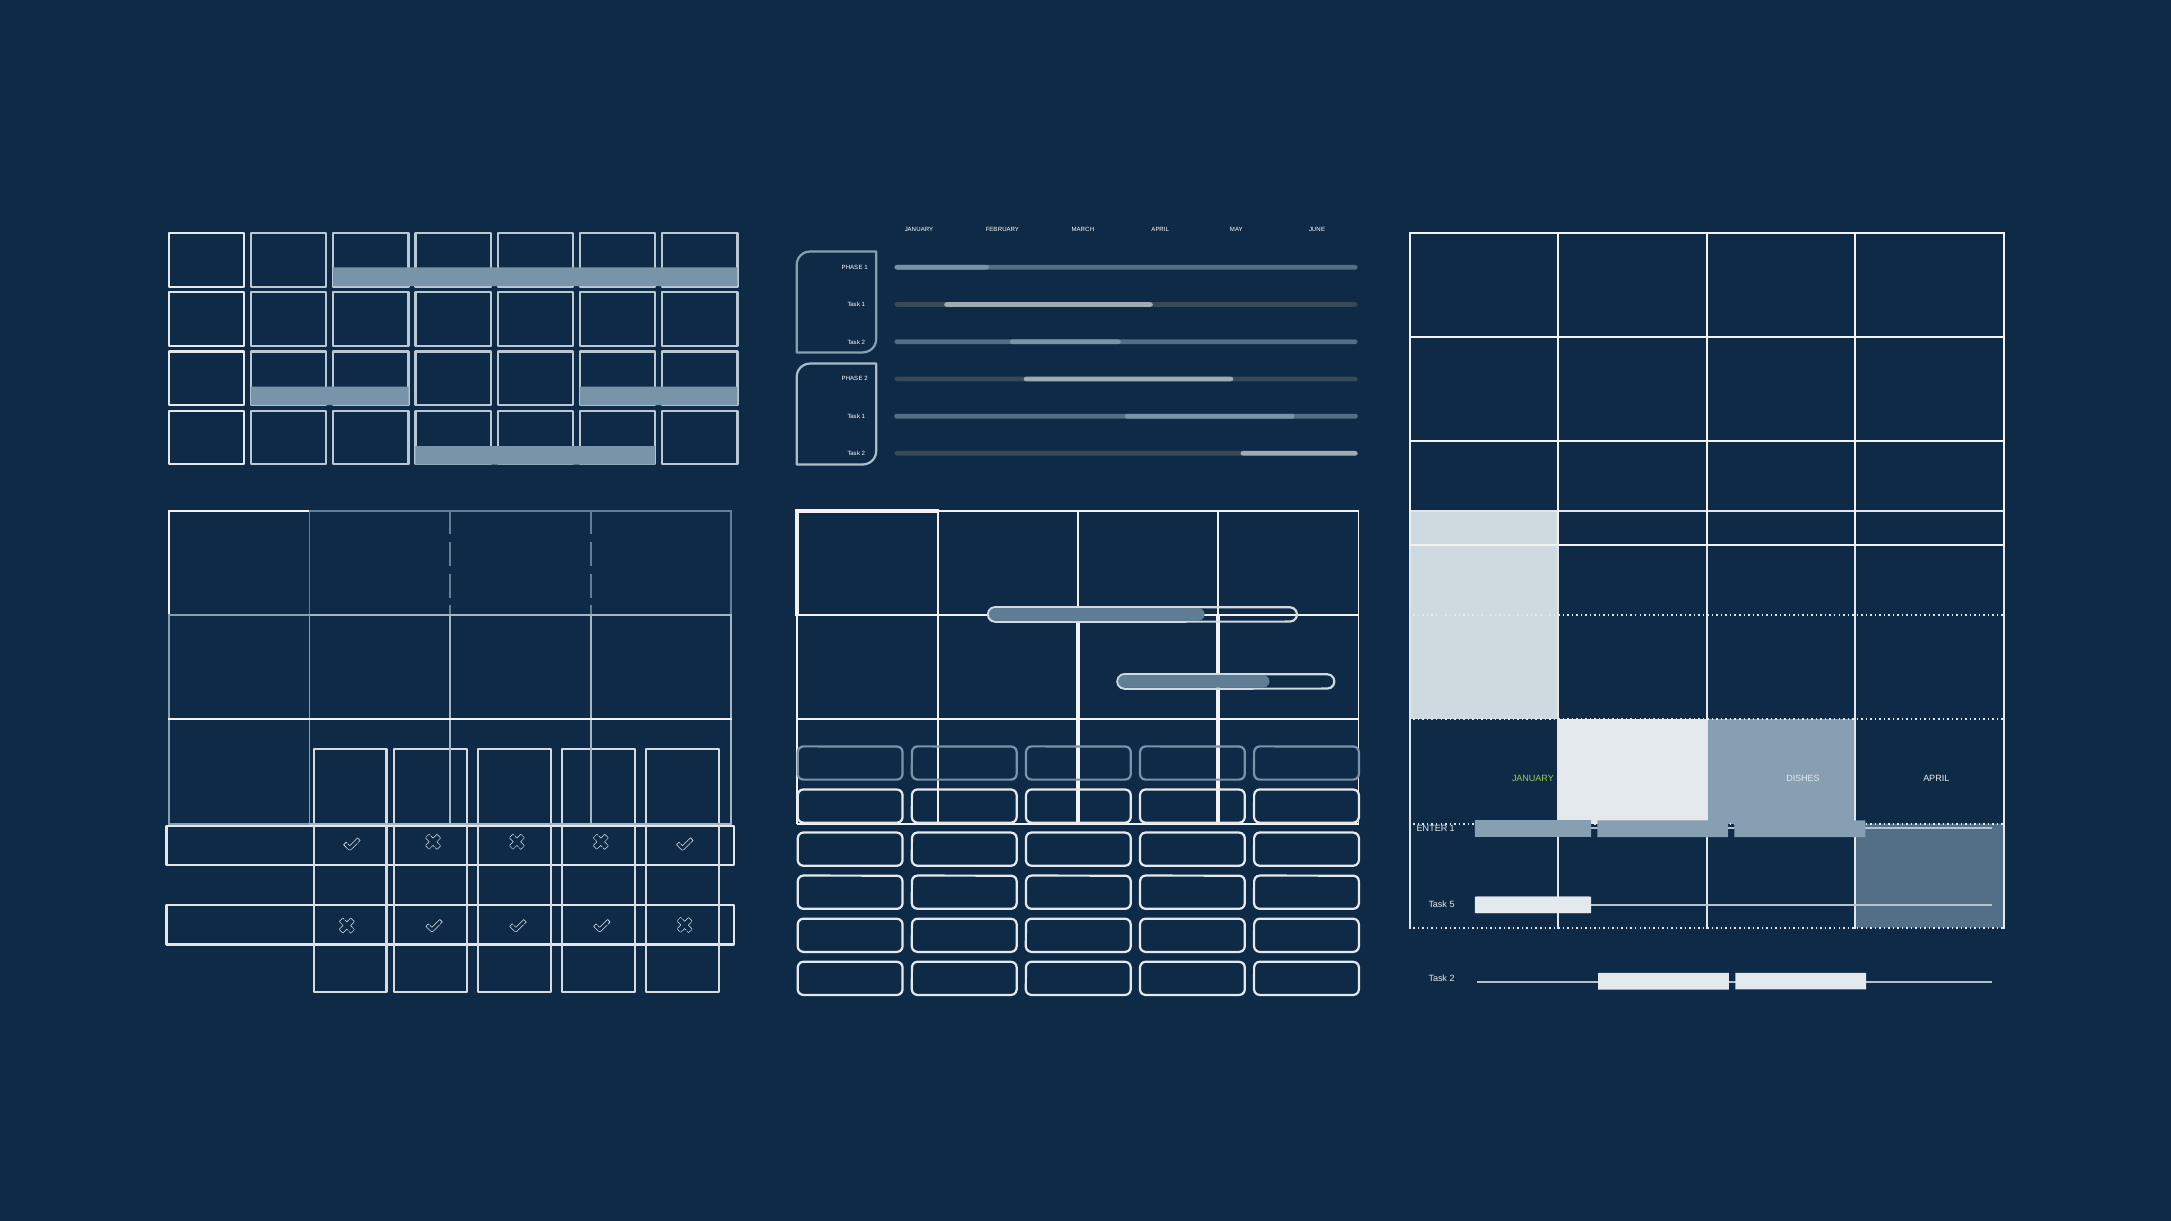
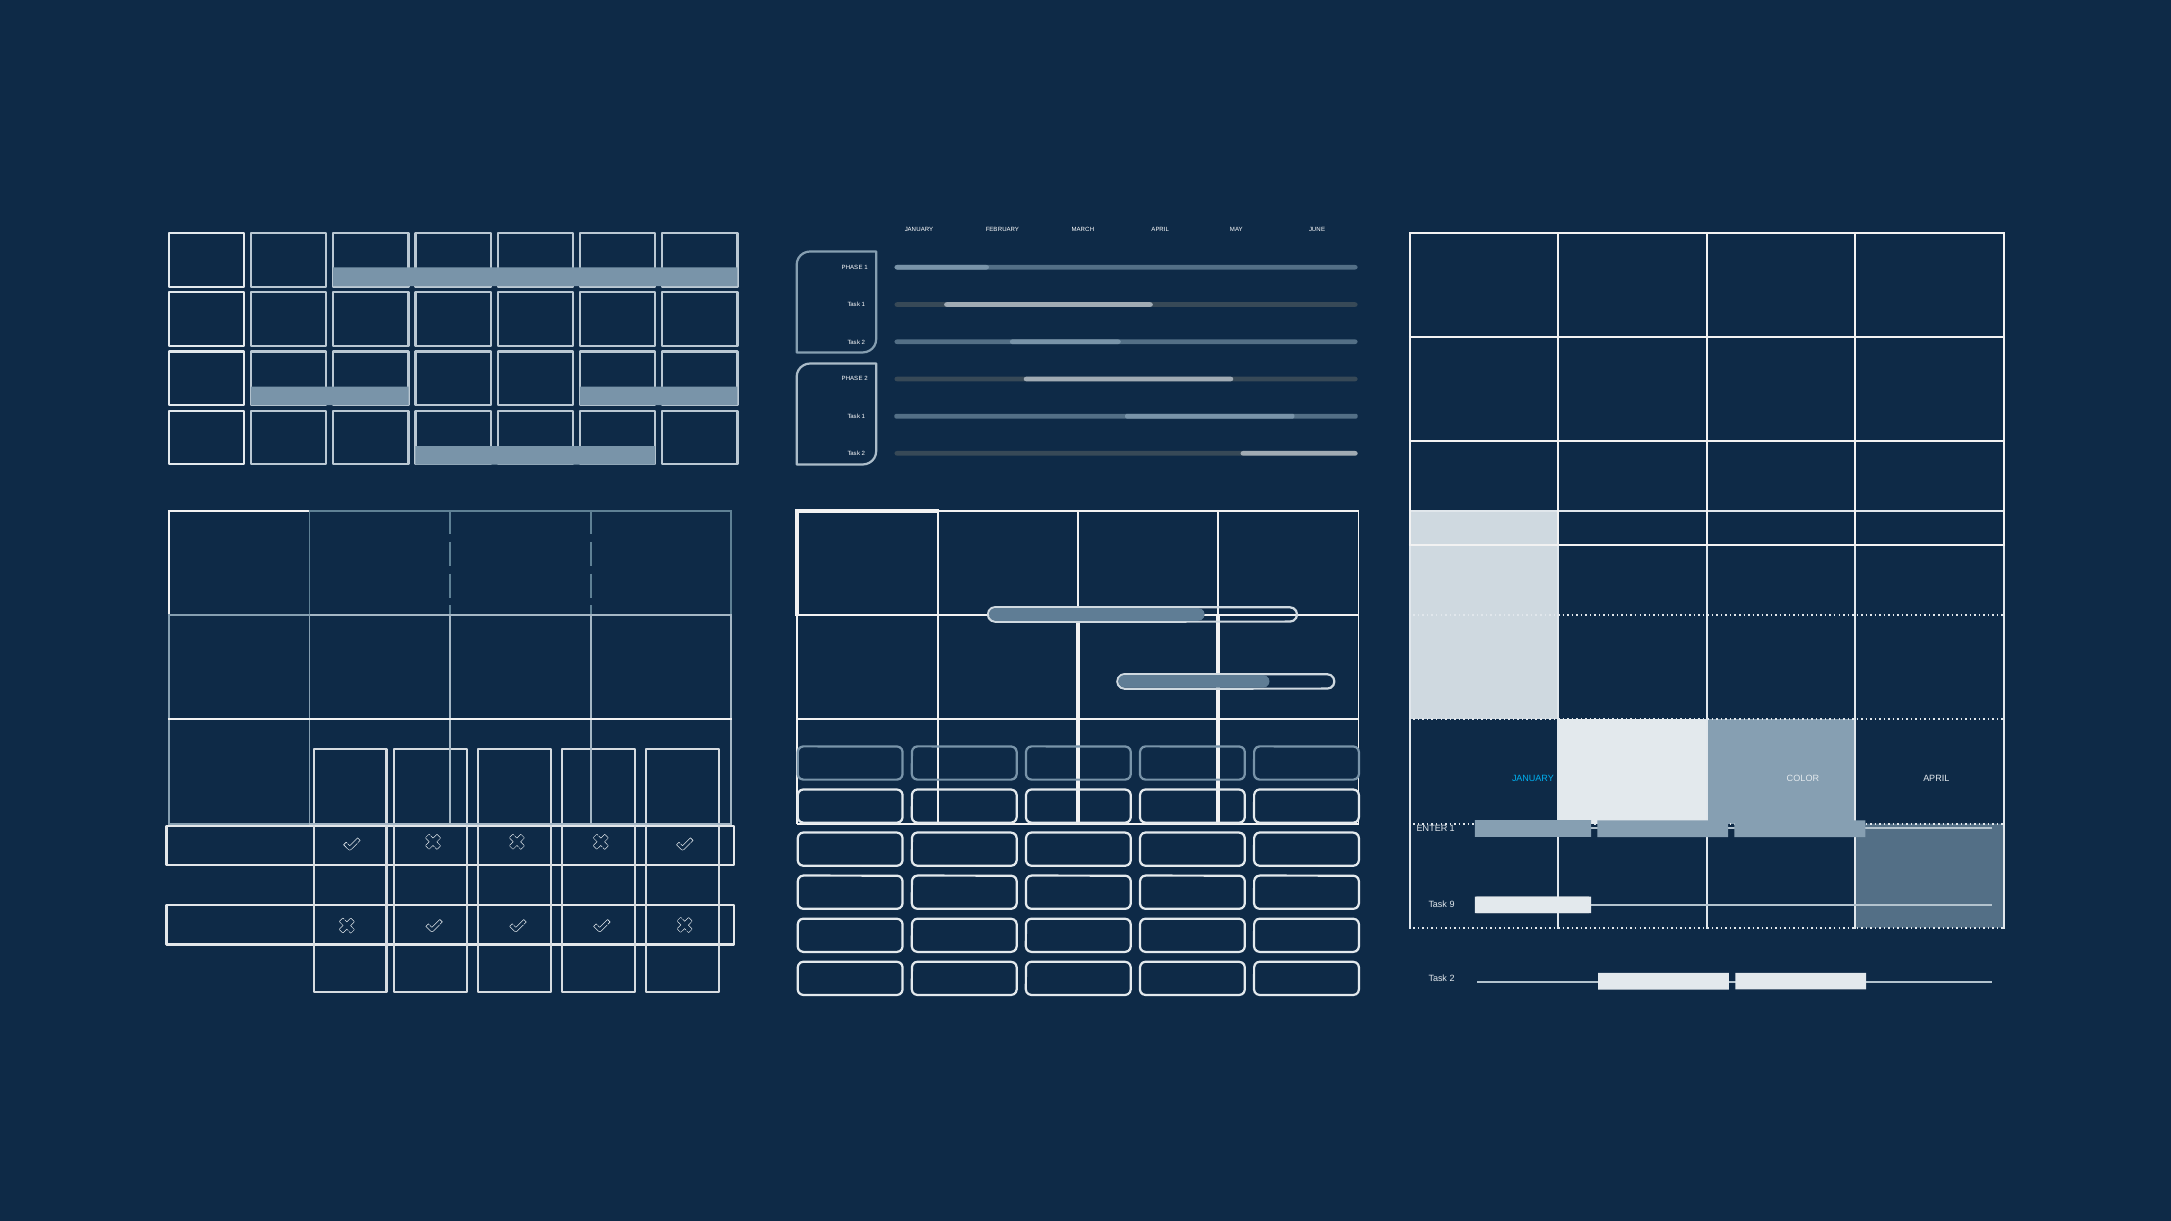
JANUARY at (1533, 779) colour: light green -> light blue
DISHES: DISHES -> COLOR
5: 5 -> 9
